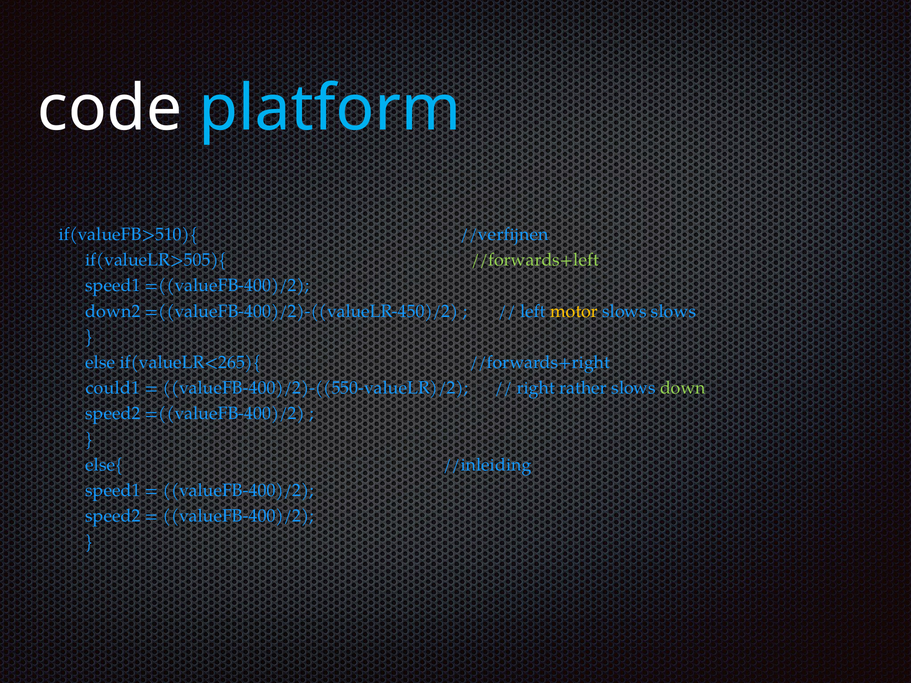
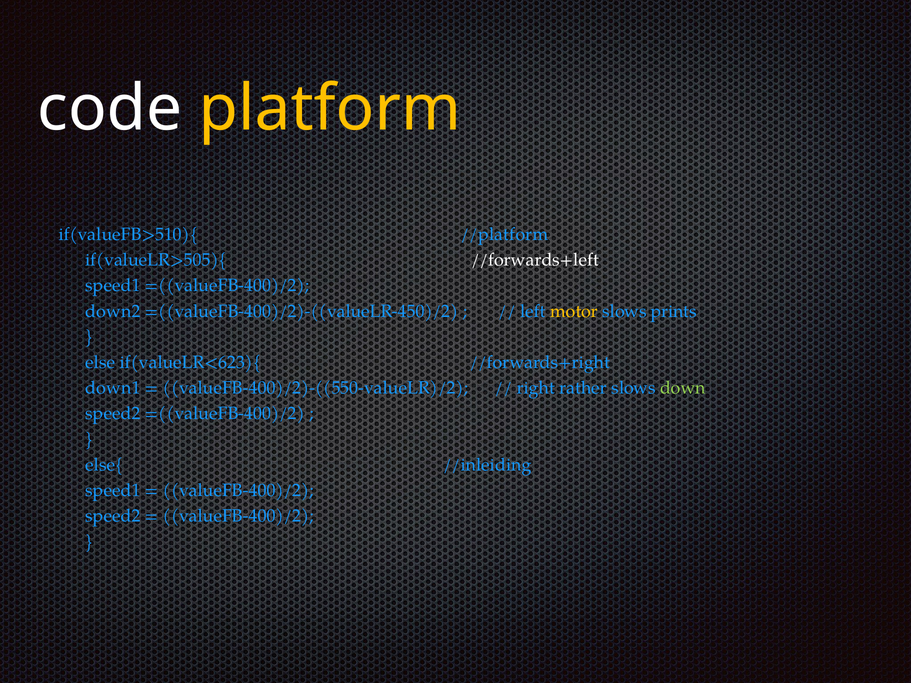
platform colour: light blue -> yellow
//verfijnen: //verfijnen -> //platform
//forwards+left colour: light green -> white
slows slows: slows -> prints
if(valueLR<265){: if(valueLR<265){ -> if(valueLR<623){
could1: could1 -> down1
